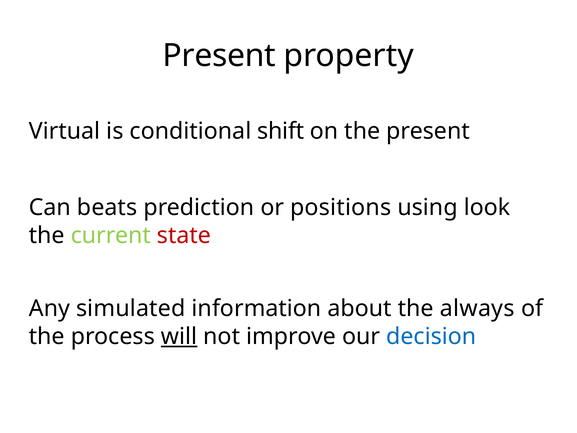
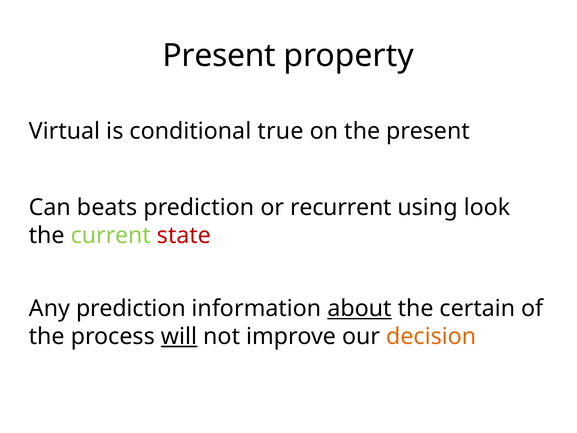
shift: shift -> true
positions: positions -> recurrent
Any simulated: simulated -> prediction
about underline: none -> present
always: always -> certain
decision colour: blue -> orange
